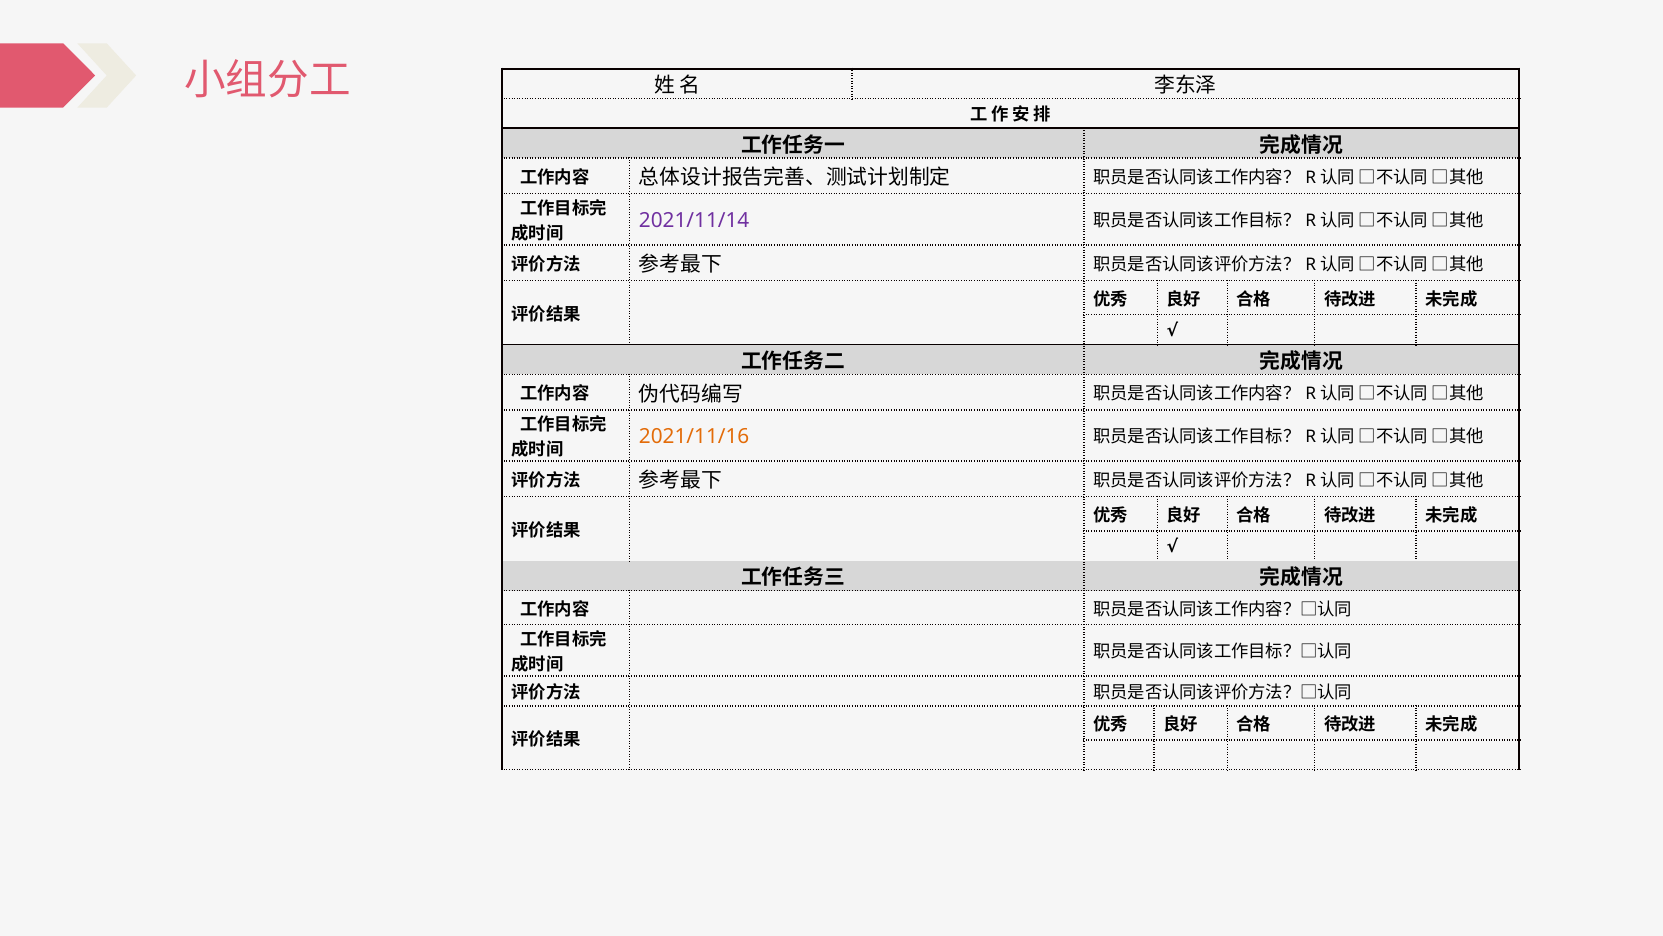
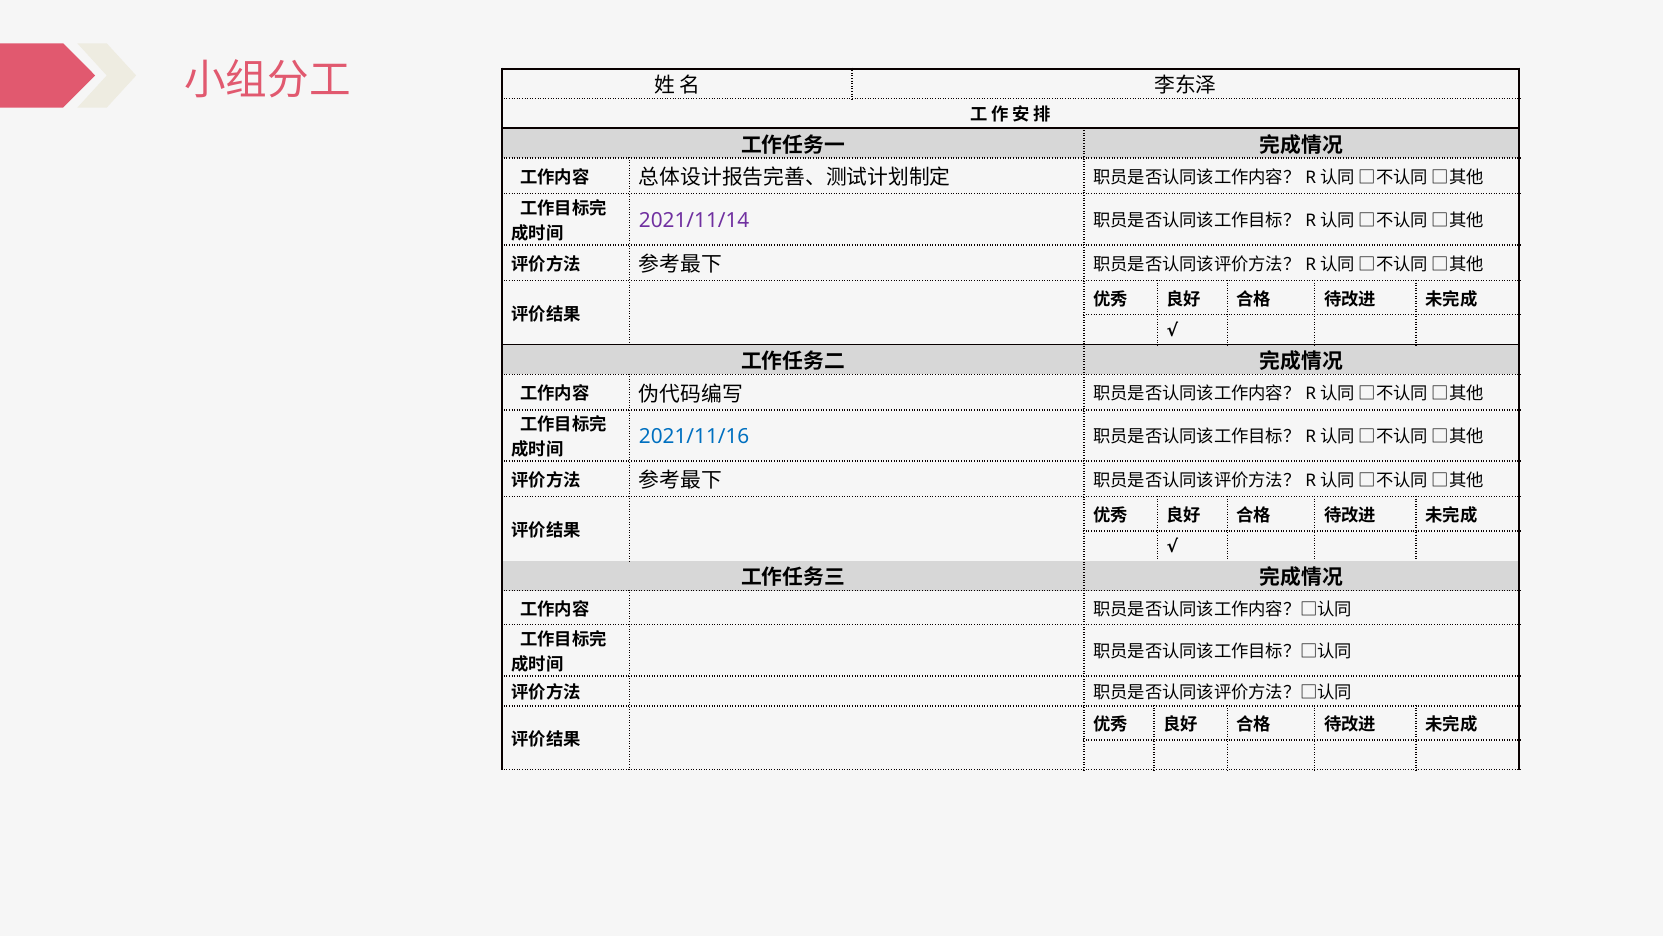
2021/11/16 colour: orange -> blue
